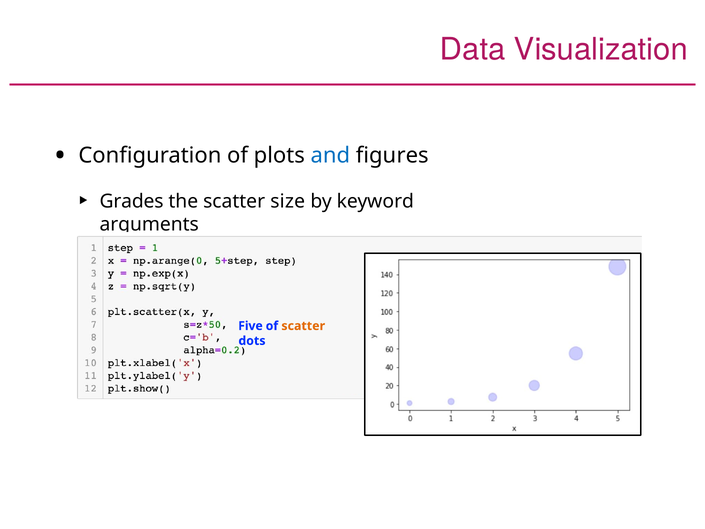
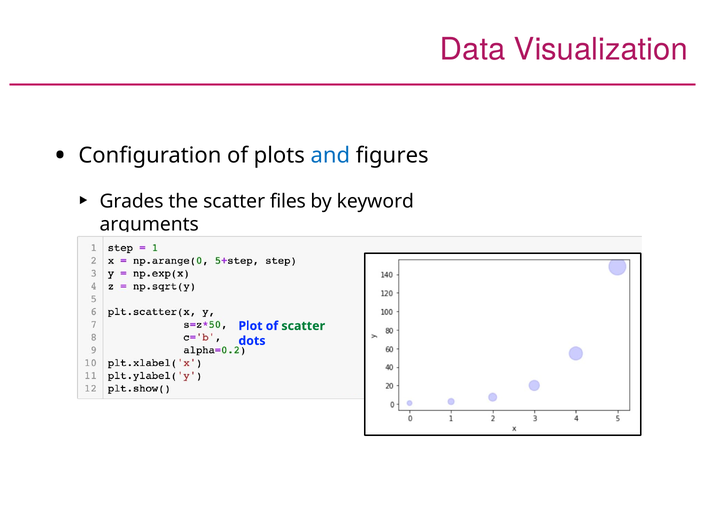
size: size -> files
Five: Five -> Plot
scatter at (303, 326) colour: orange -> green
